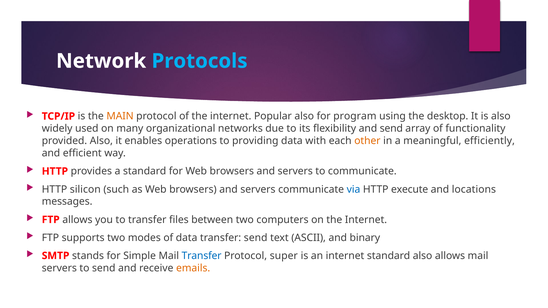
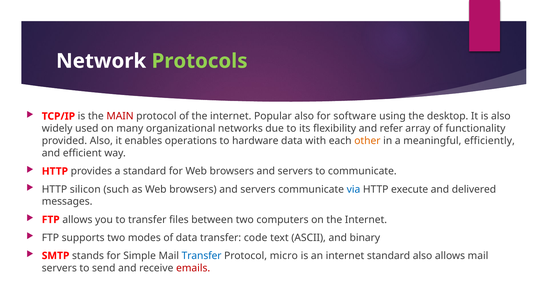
Protocols colour: light blue -> light green
MAIN colour: orange -> red
program: program -> software
and send: send -> refer
providing: providing -> hardware
locations: locations -> delivered
transfer send: send -> code
super: super -> micro
emails colour: orange -> red
